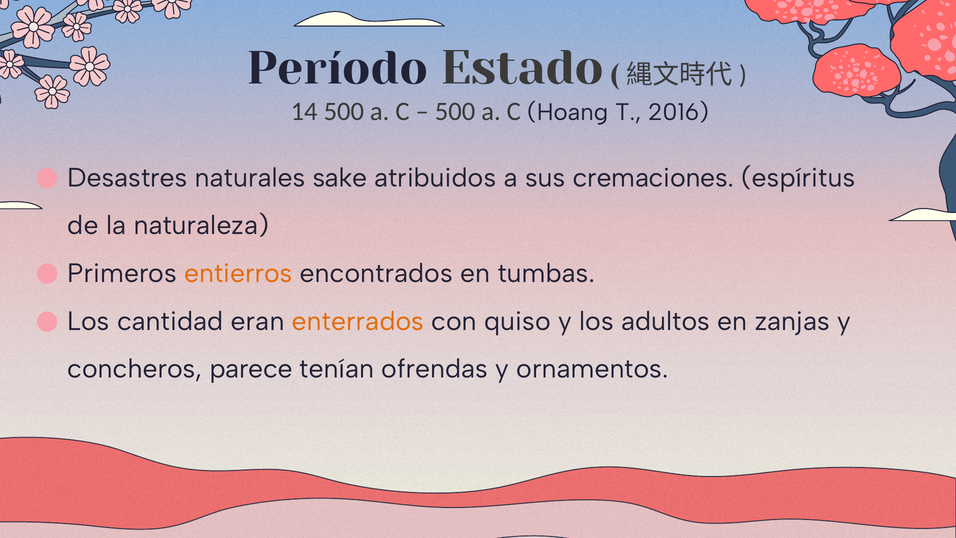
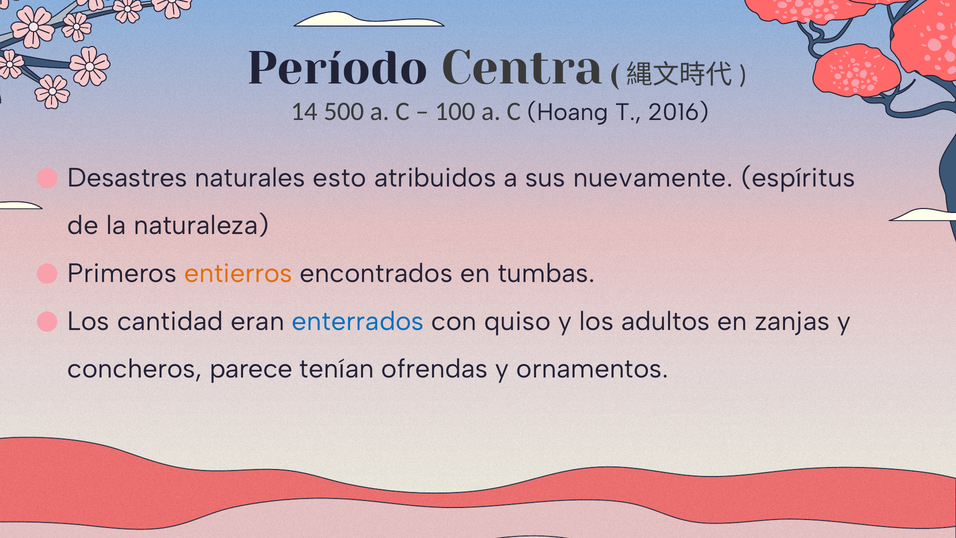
Estado: Estado -> Centra
500 at (455, 111): 500 -> 100
sake: sake -> esto
cremaciones: cremaciones -> nuevamente
enterrados colour: orange -> blue
